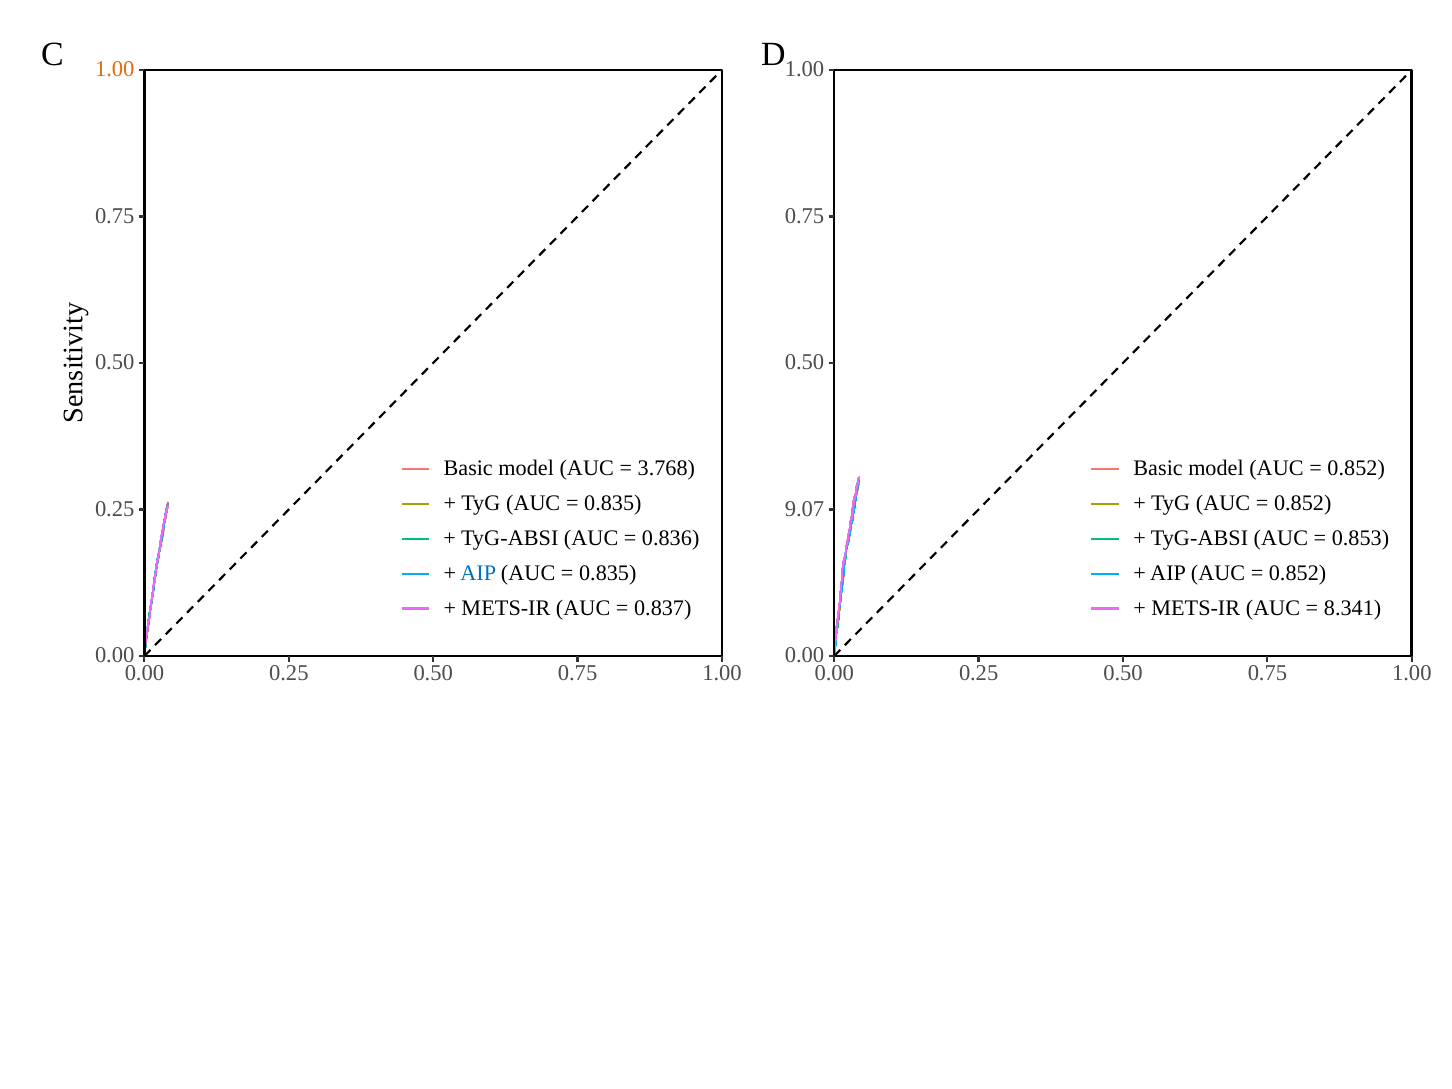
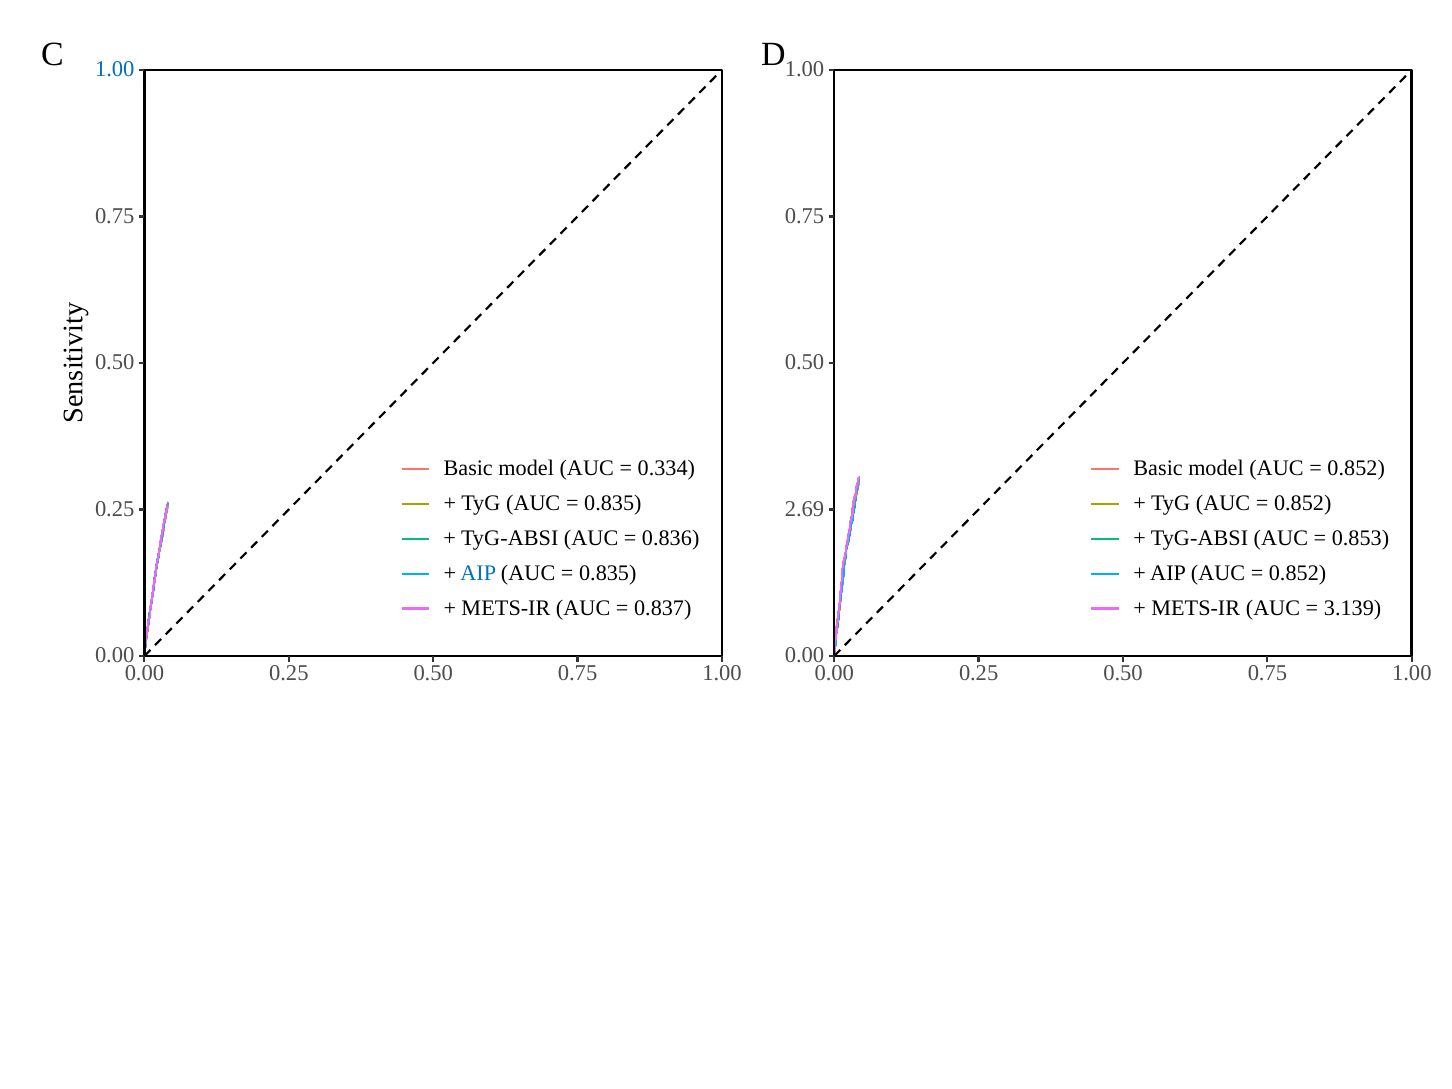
1.00 at (115, 69) colour: orange -> blue
3.768: 3.768 -> 0.334
9.07: 9.07 -> 2.69
8.341: 8.341 -> 3.139
